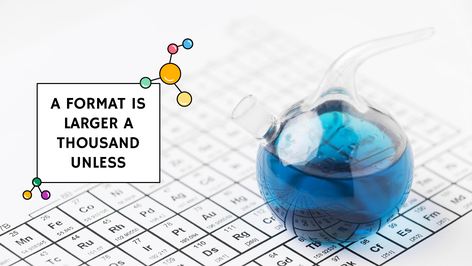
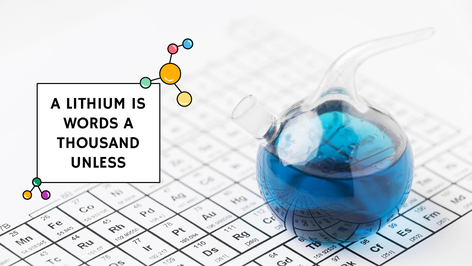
FORMAT: FORMAT -> LITHIUM
LARGER: LARGER -> WORDS
